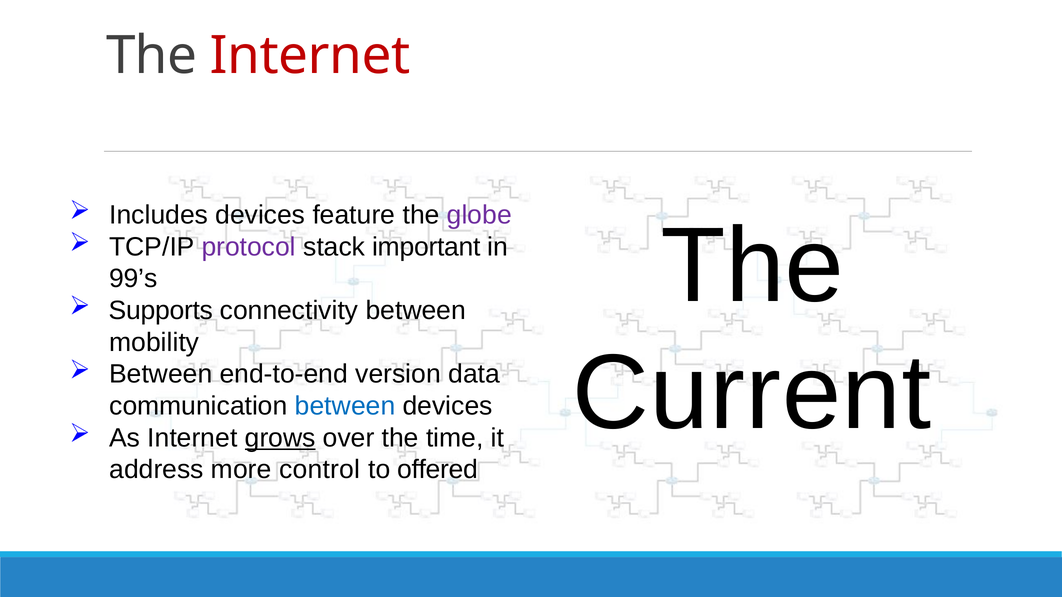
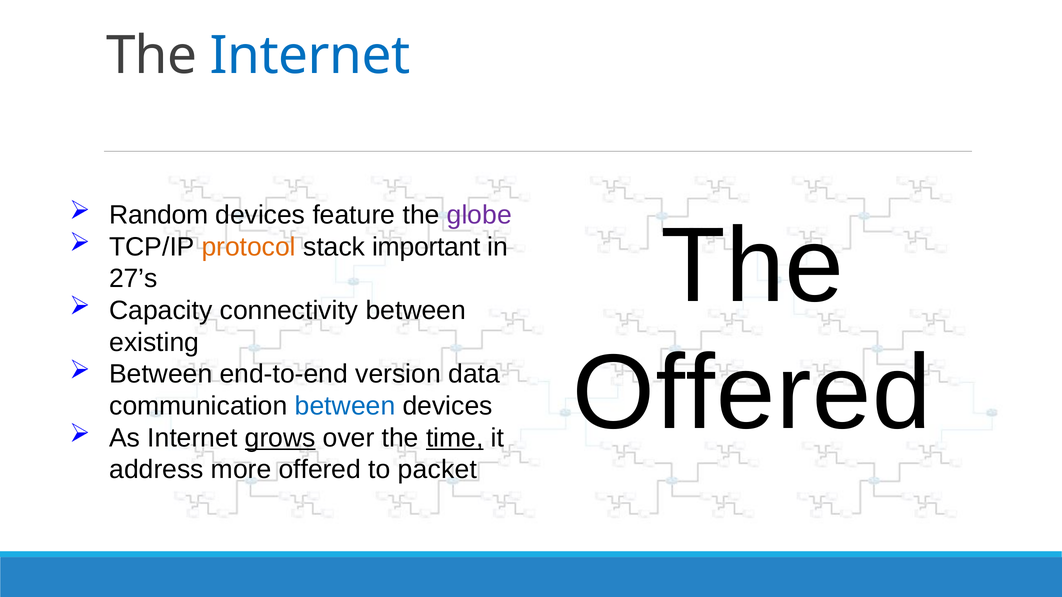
Internet at (310, 56) colour: red -> blue
Includes: Includes -> Random
protocol colour: purple -> orange
99’s: 99’s -> 27’s
Supports: Supports -> Capacity
mobility: mobility -> existing
Current at (752, 394): Current -> Offered
time underline: none -> present
more control: control -> offered
offered: offered -> packet
